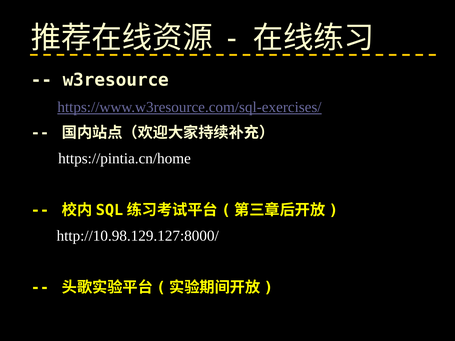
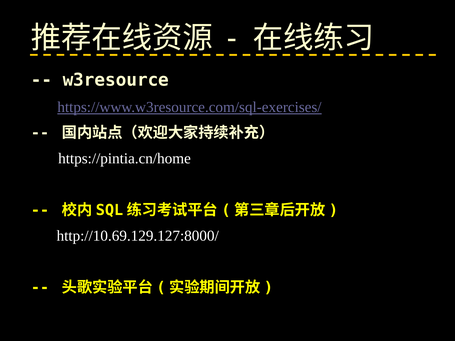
http://10.98.129.127:8000/: http://10.98.129.127:8000/ -> http://10.69.129.127:8000/
